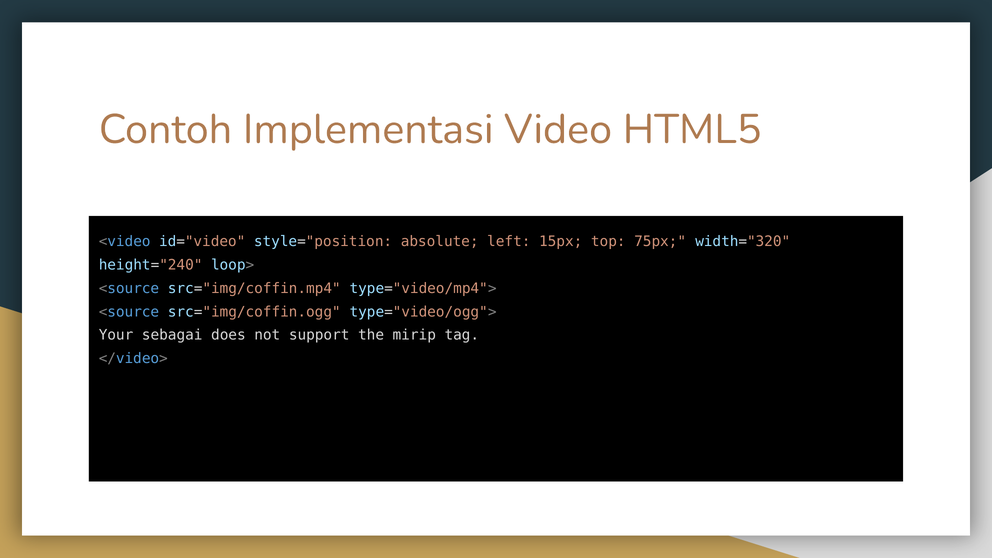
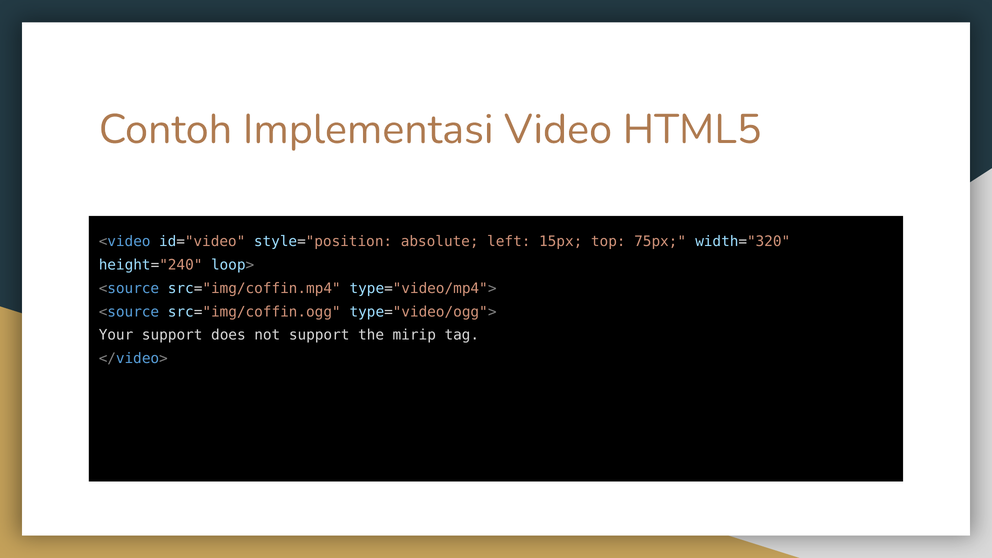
Your sebagai: sebagai -> support
